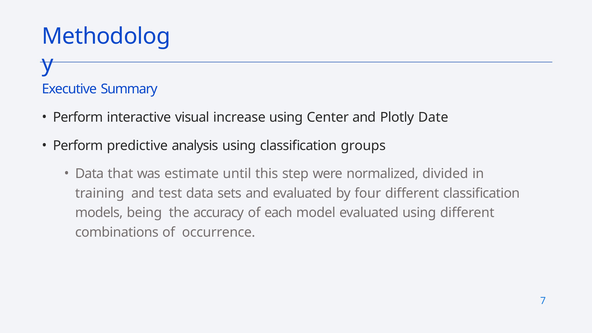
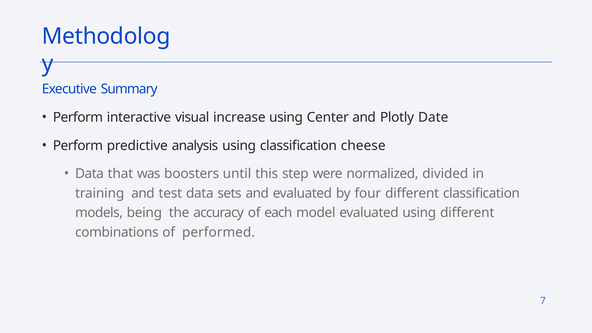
groups: groups -> cheese
estimate: estimate -> boosters
occurrence: occurrence -> performed
